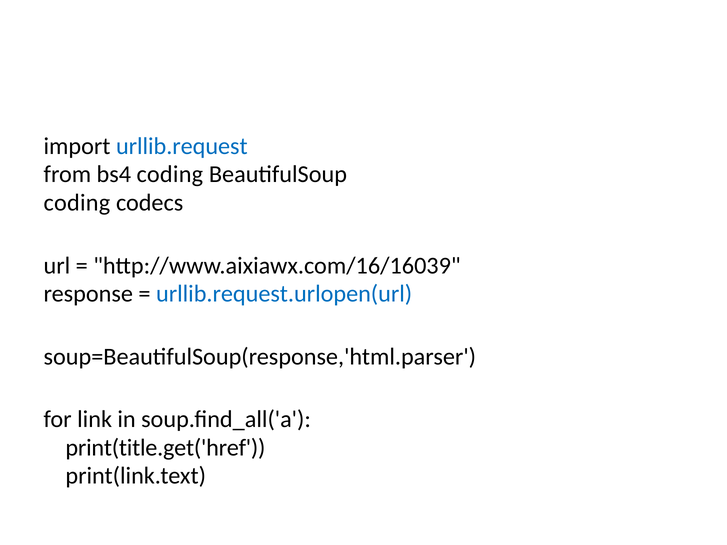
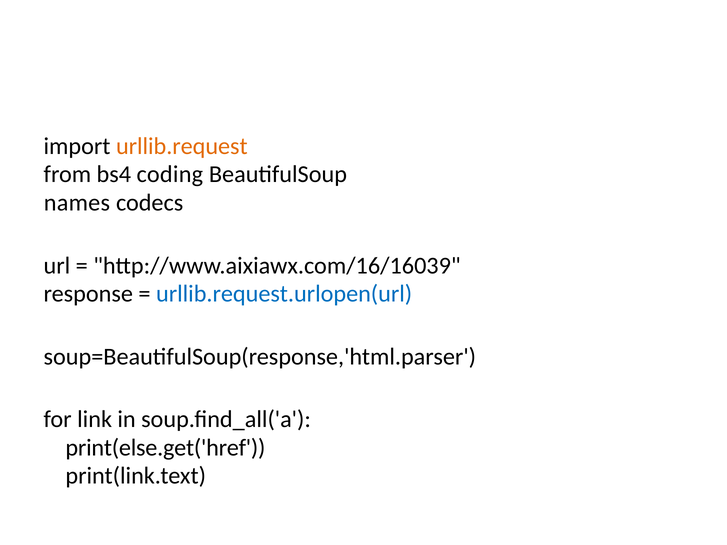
urllib.request colour: blue -> orange
coding at (77, 203): coding -> names
print(title.get('href: print(title.get('href -> print(else.get('href
